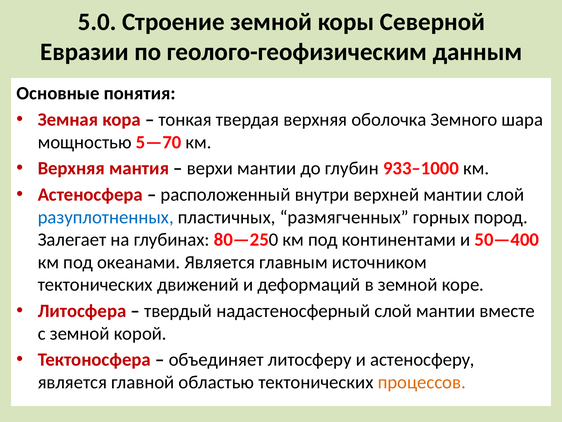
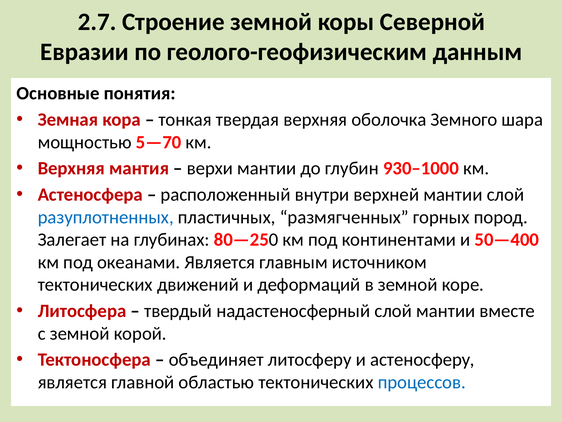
5.0: 5.0 -> 2.7
933–1000: 933–1000 -> 930–1000
процессов colour: orange -> blue
